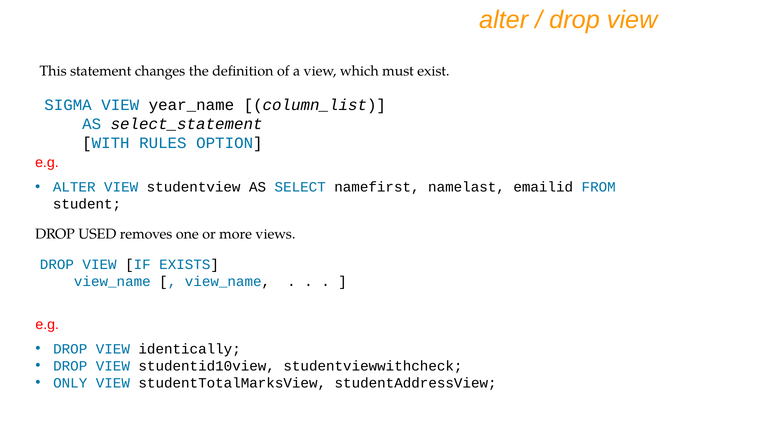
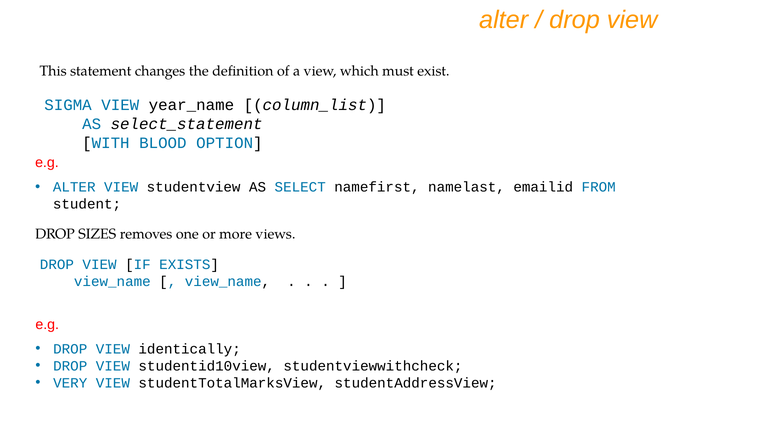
RULES: RULES -> BLOOD
USED: USED -> SIZES
ONLY: ONLY -> VERY
